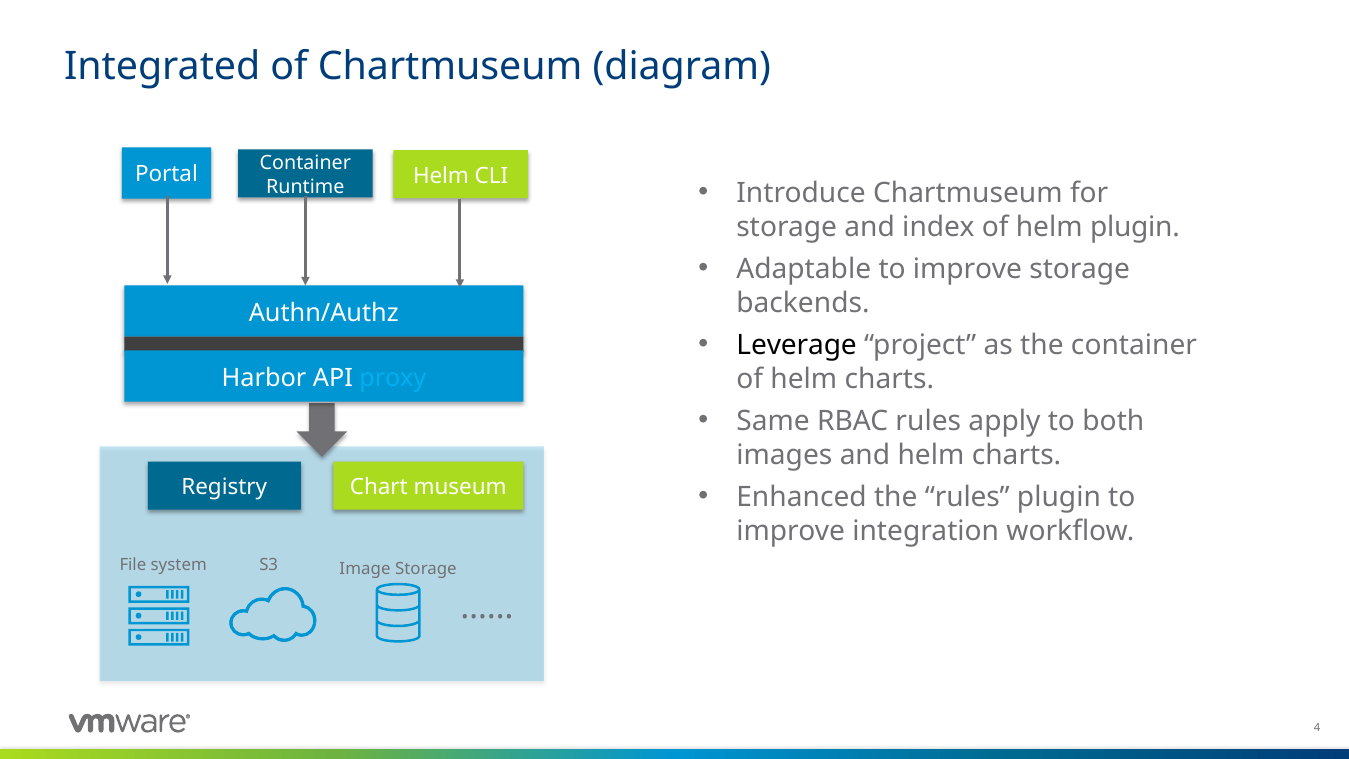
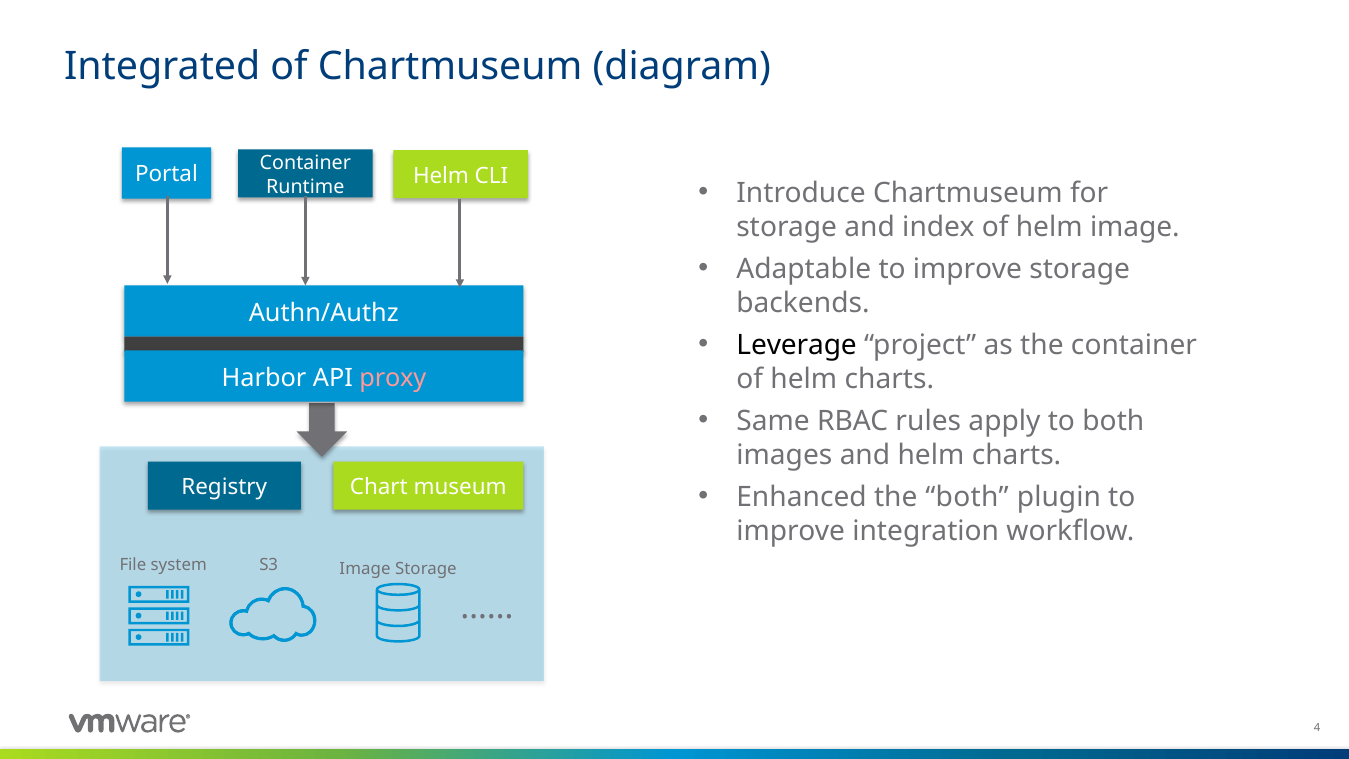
helm plugin: plugin -> image
proxy colour: light blue -> pink
the rules: rules -> both
